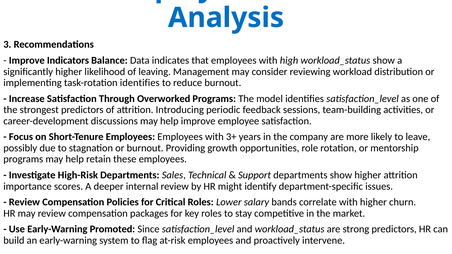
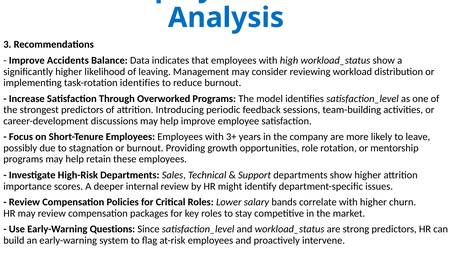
Indicators: Indicators -> Accidents
Promoted: Promoted -> Questions
